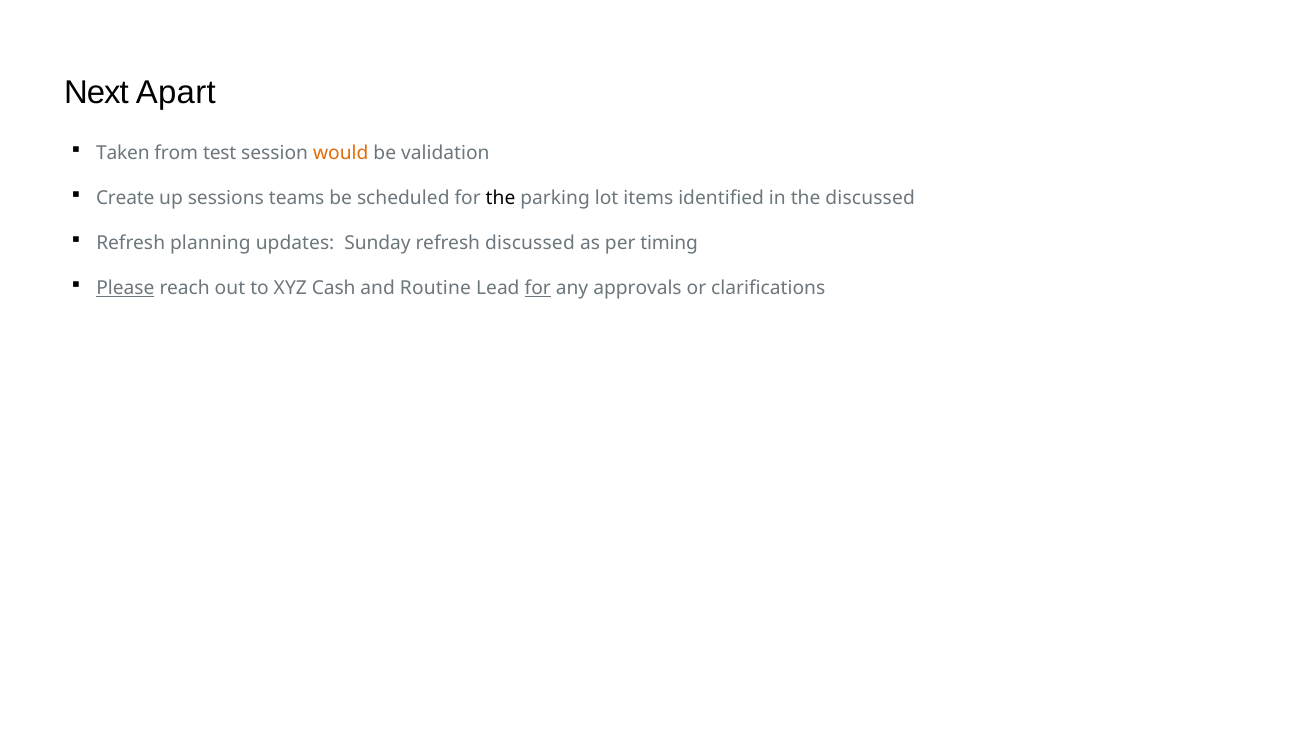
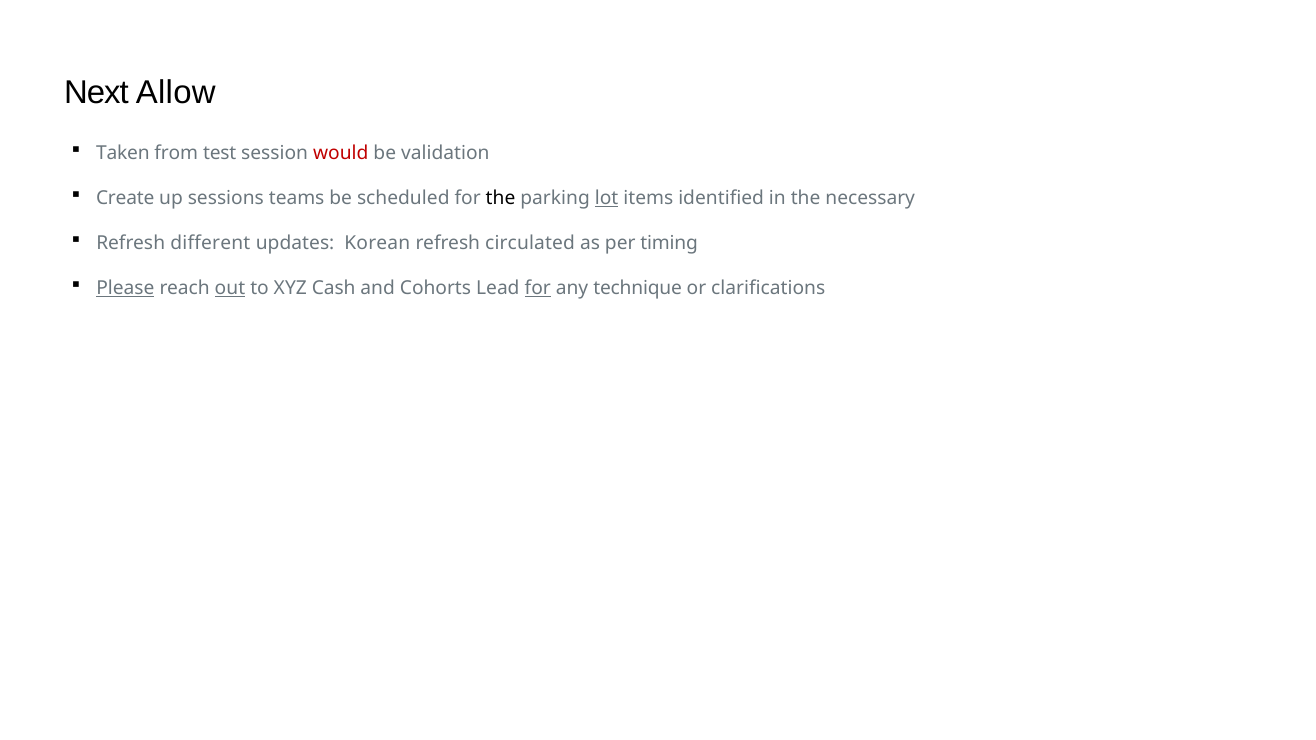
Apart: Apart -> Allow
would colour: orange -> red
lot underline: none -> present
the discussed: discussed -> necessary
planning: planning -> different
Sunday: Sunday -> Korean
refresh discussed: discussed -> circulated
out underline: none -> present
Routine: Routine -> Cohorts
approvals: approvals -> technique
